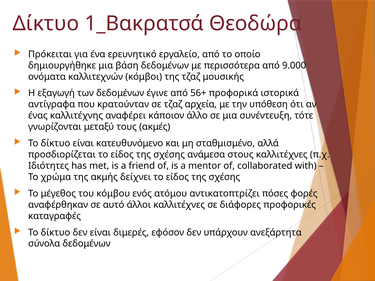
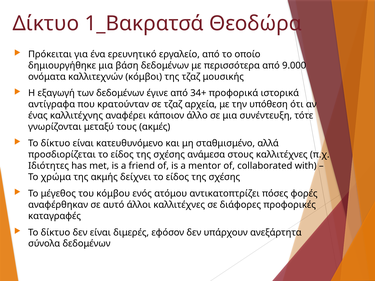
56+: 56+ -> 34+
